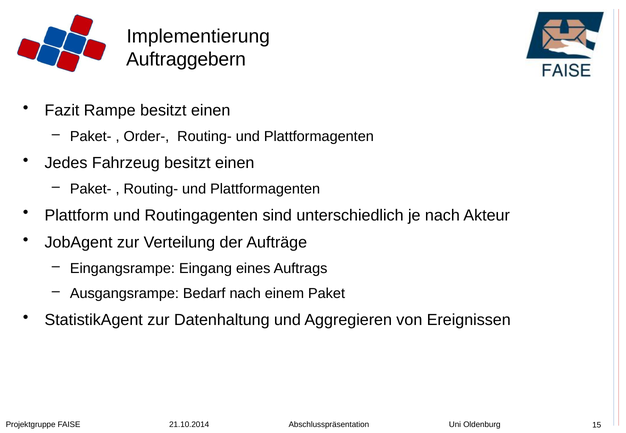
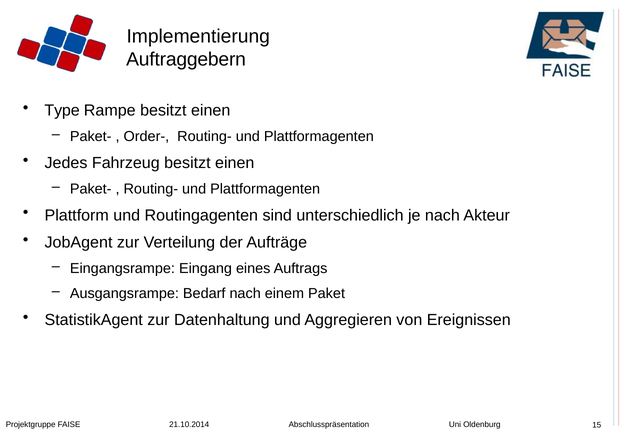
Fazit: Fazit -> Type
